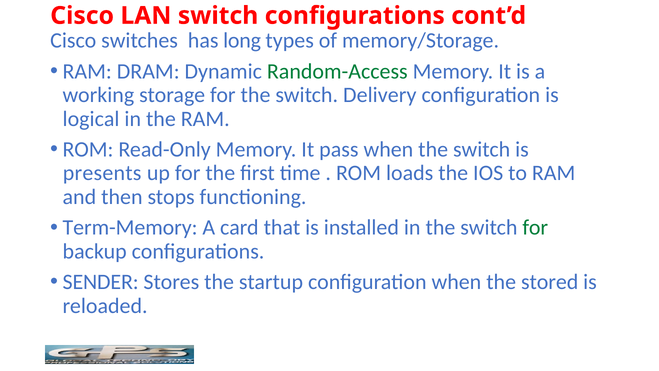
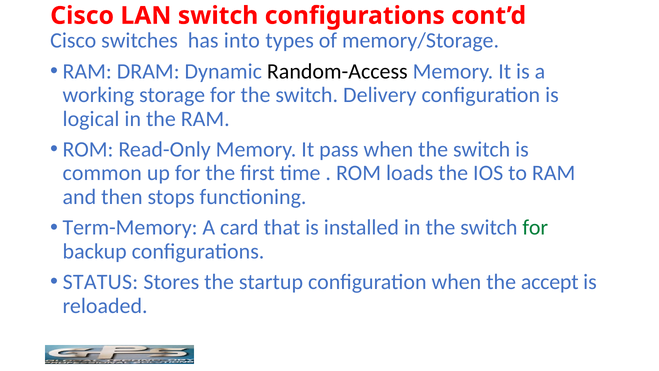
long: long -> into
Random-Access colour: green -> black
presents: presents -> common
SENDER: SENDER -> STATUS
stored: stored -> accept
